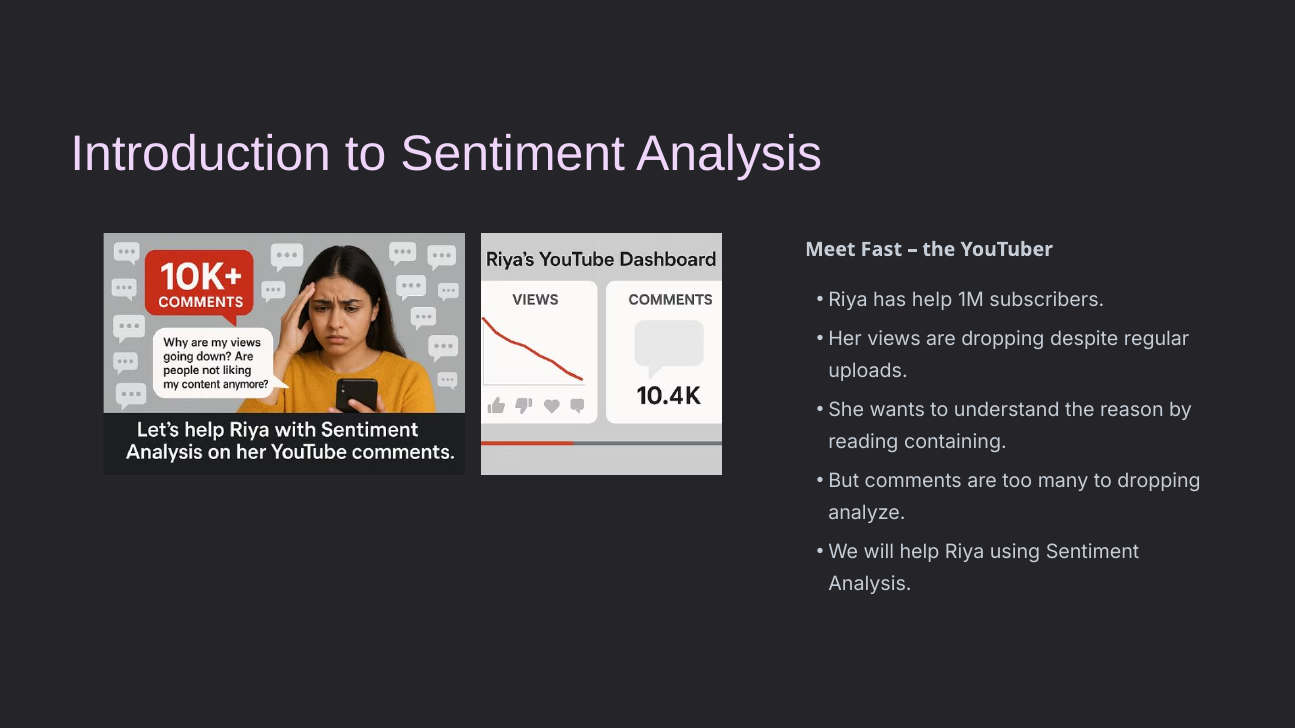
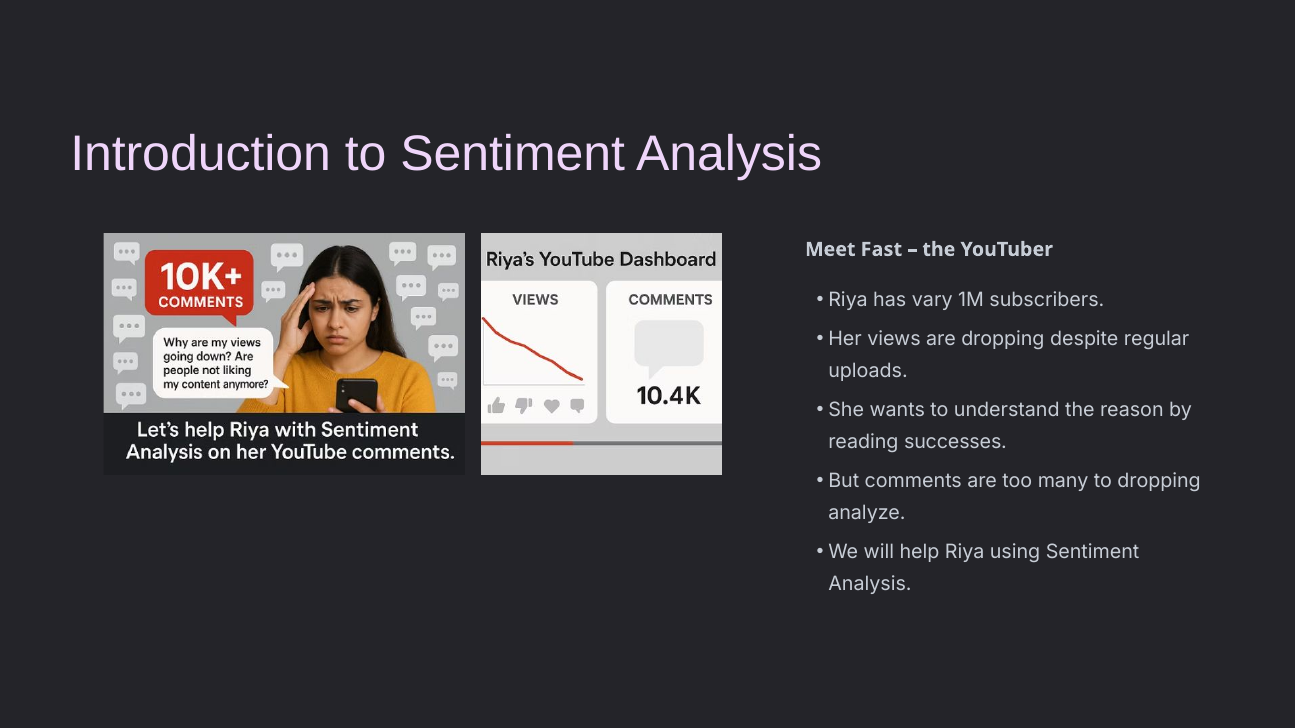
has help: help -> vary
containing: containing -> successes
